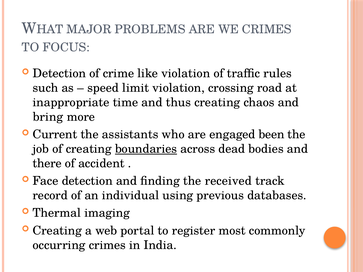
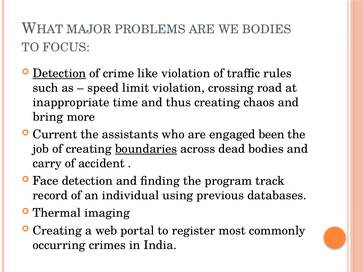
WE CRIMES: CRIMES -> BODIES
Detection at (59, 73) underline: none -> present
there: there -> carry
received: received -> program
